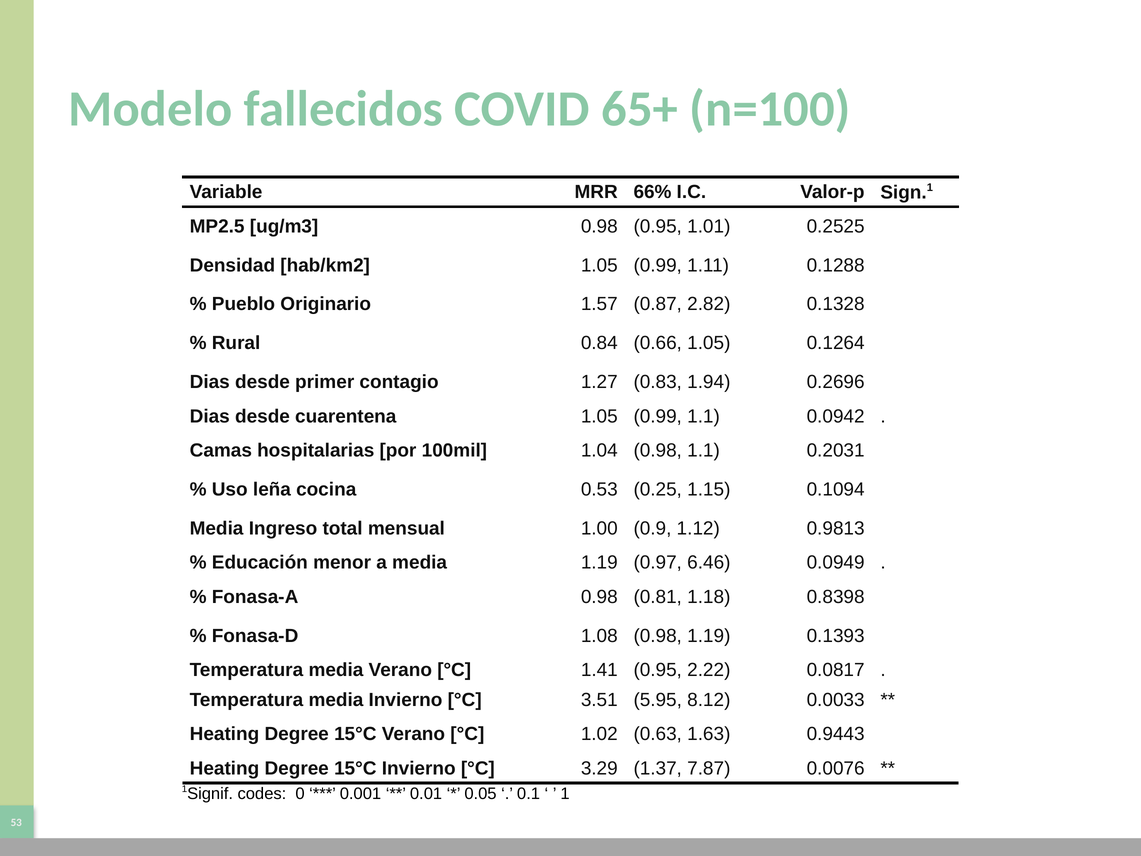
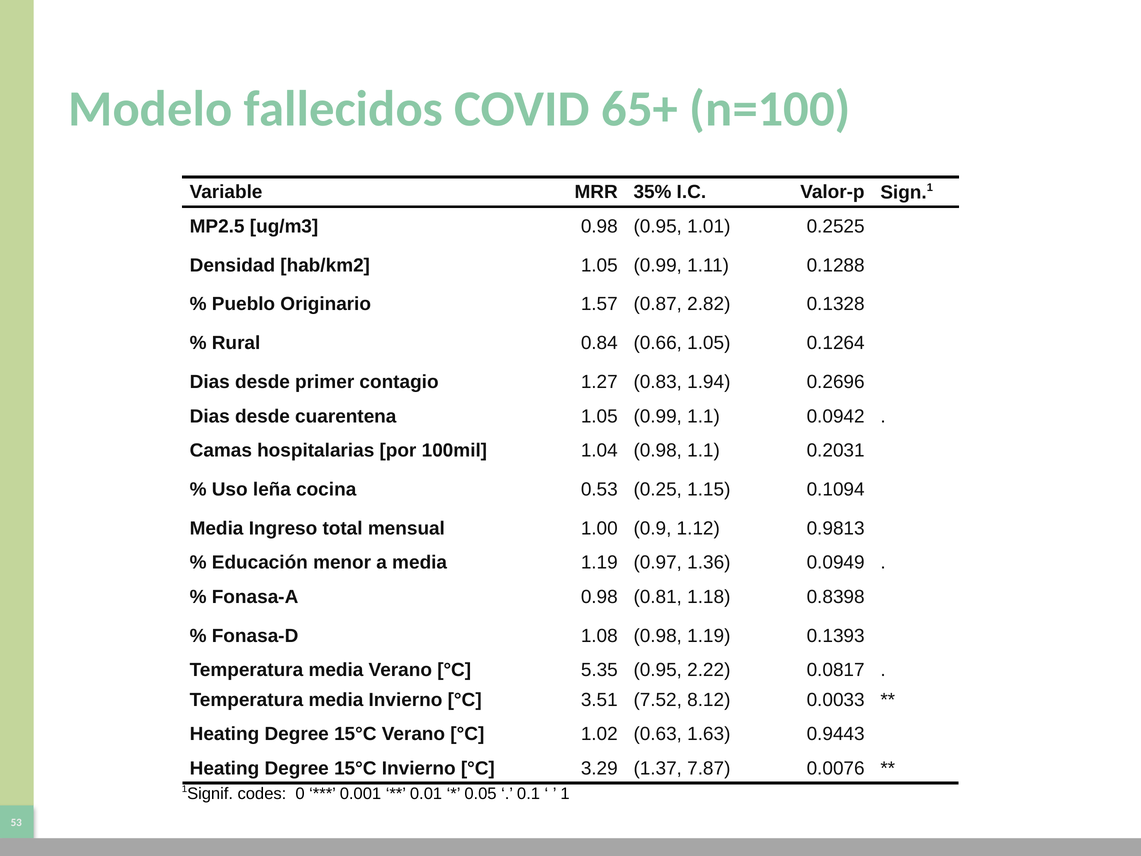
66%: 66% -> 35%
6.46: 6.46 -> 1.36
1.41: 1.41 -> 5.35
5.95: 5.95 -> 7.52
